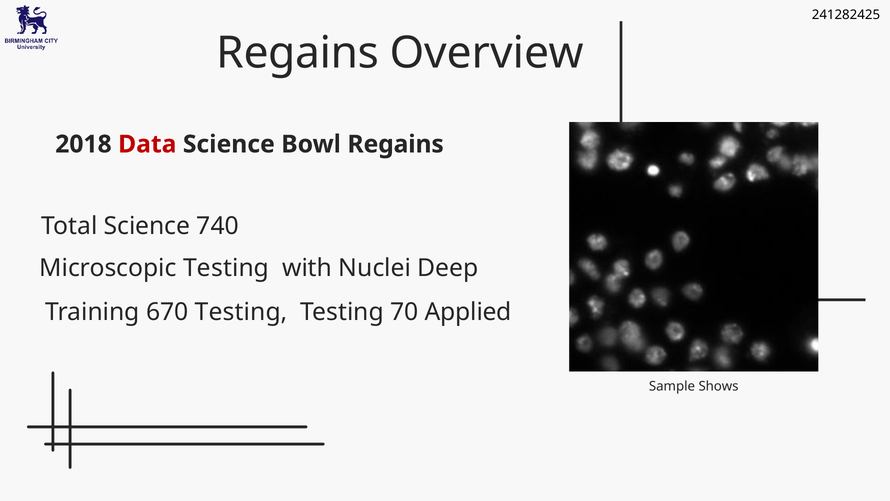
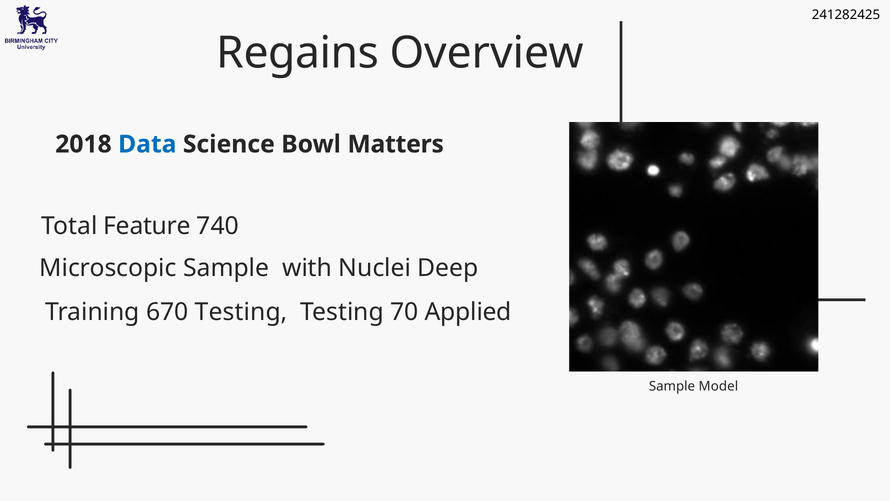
Data colour: red -> blue
Bowl Regains: Regains -> Matters
Total Science: Science -> Feature
Microscopic Testing: Testing -> Sample
Shows: Shows -> Model
